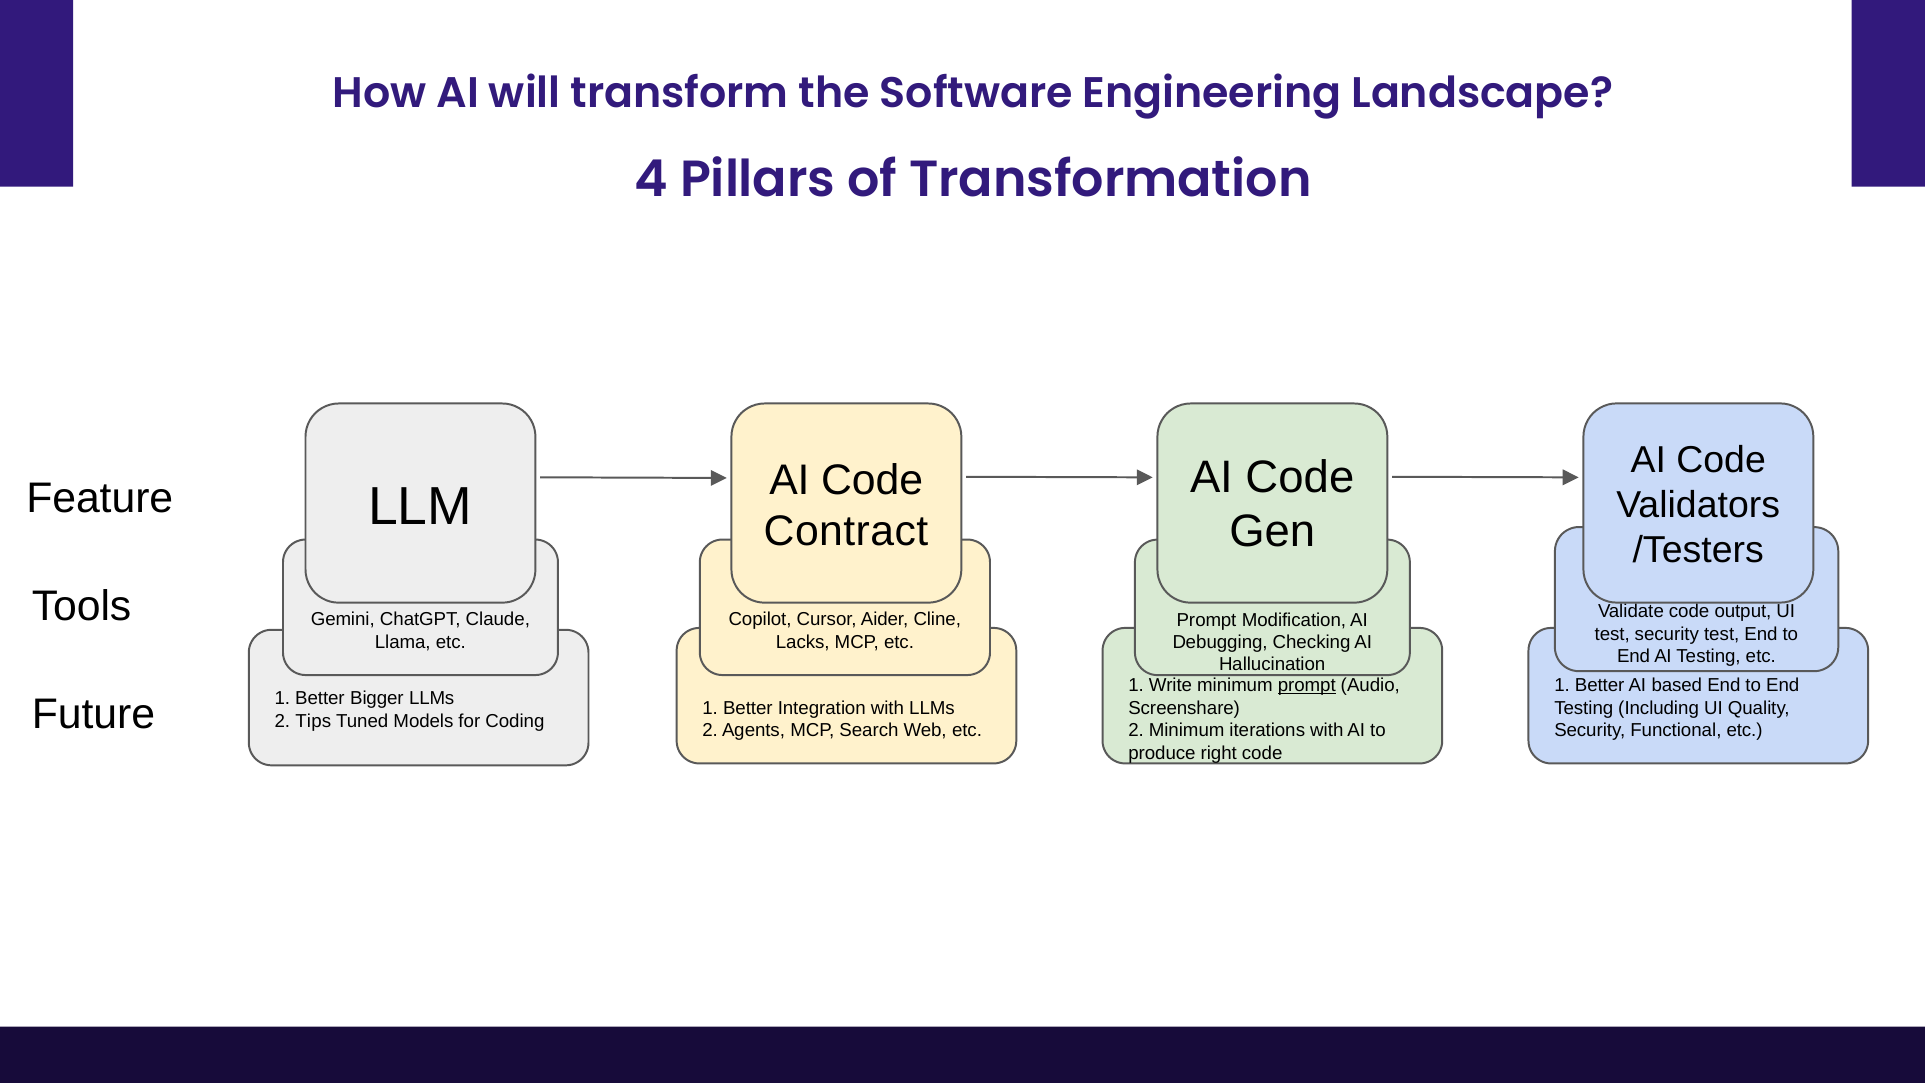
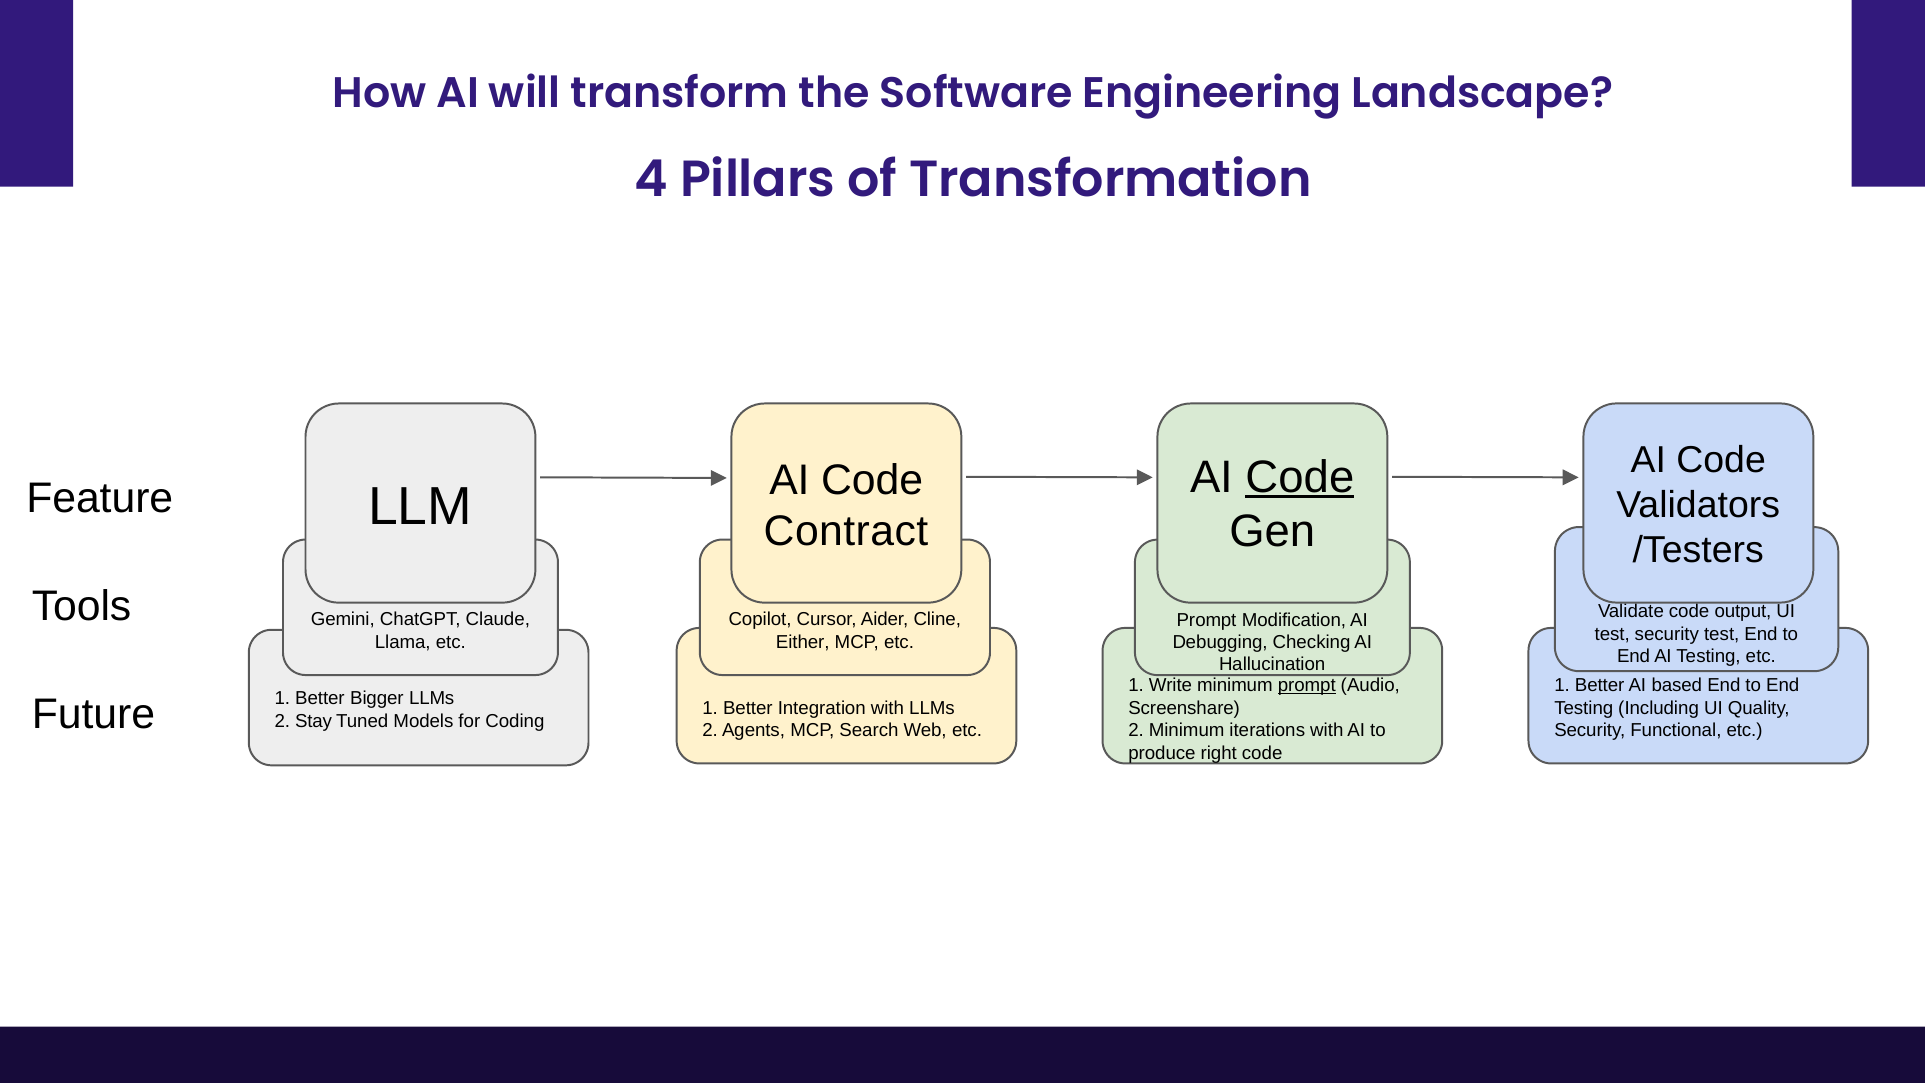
Code at (1300, 477) underline: none -> present
Lacks: Lacks -> Either
Tips: Tips -> Stay
